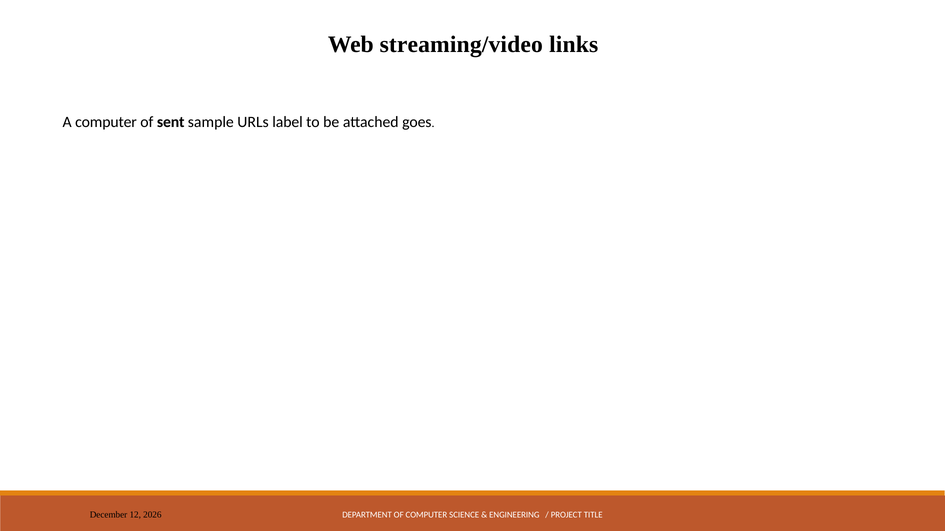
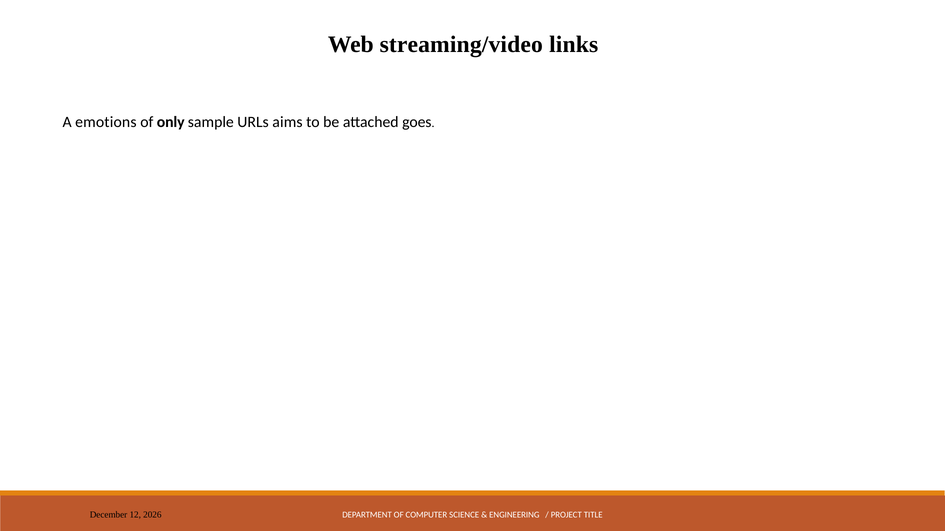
A computer: computer -> emotions
sent: sent -> only
label: label -> aims
